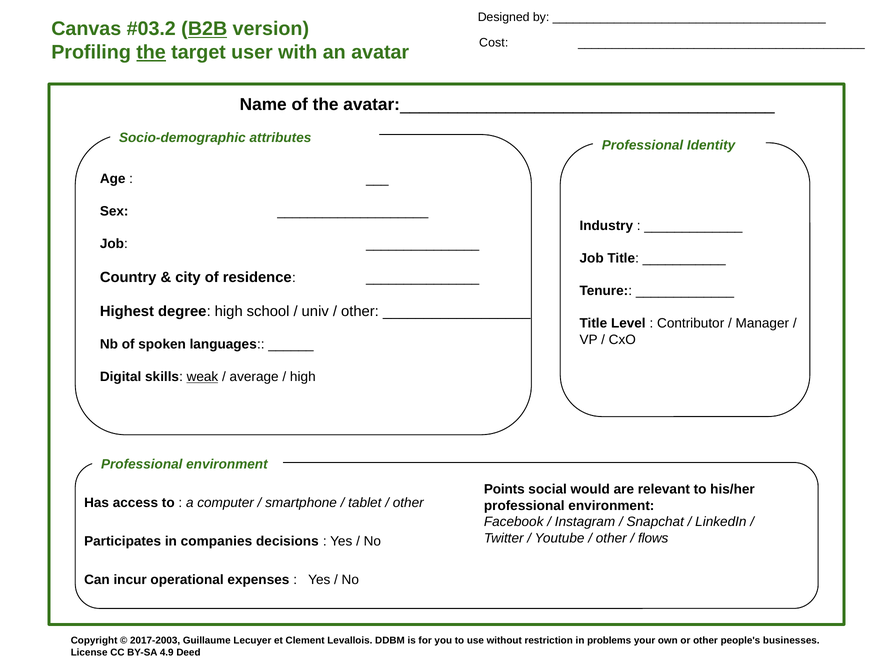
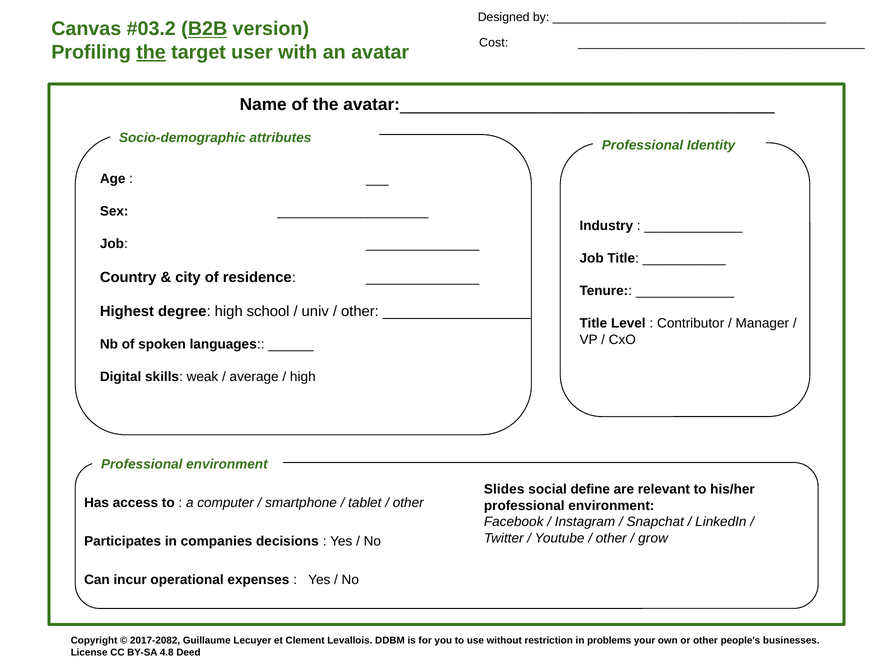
weak underline: present -> none
Points: Points -> Slides
would: would -> define
flows: flows -> grow
2017-2003: 2017-2003 -> 2017-2082
4.9: 4.9 -> 4.8
